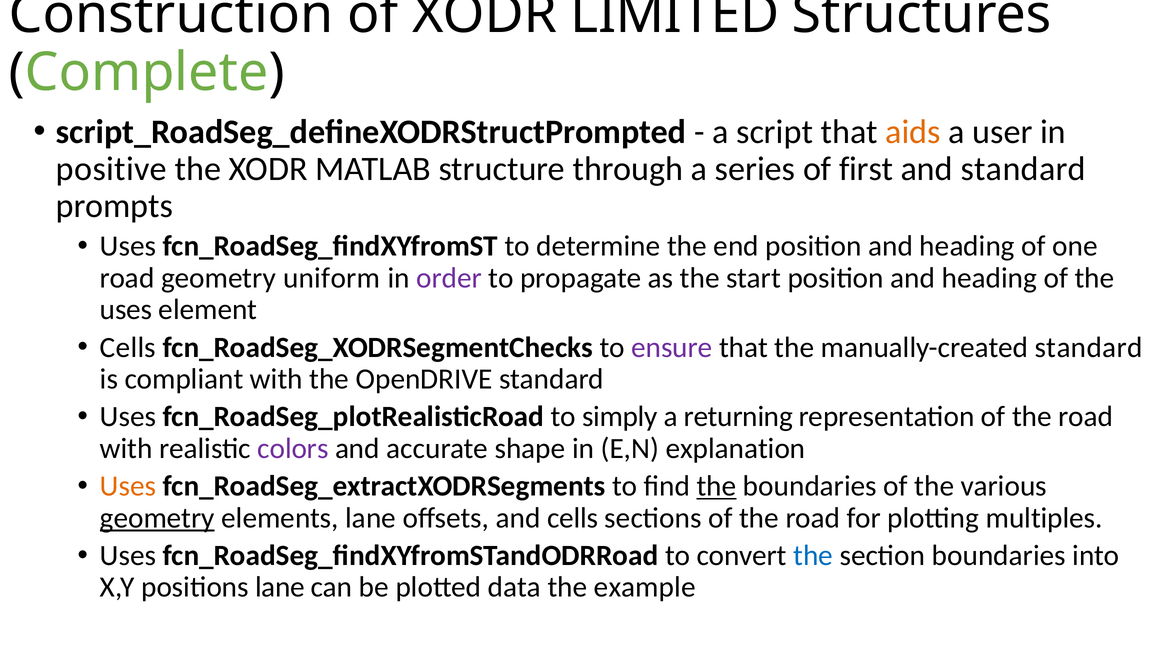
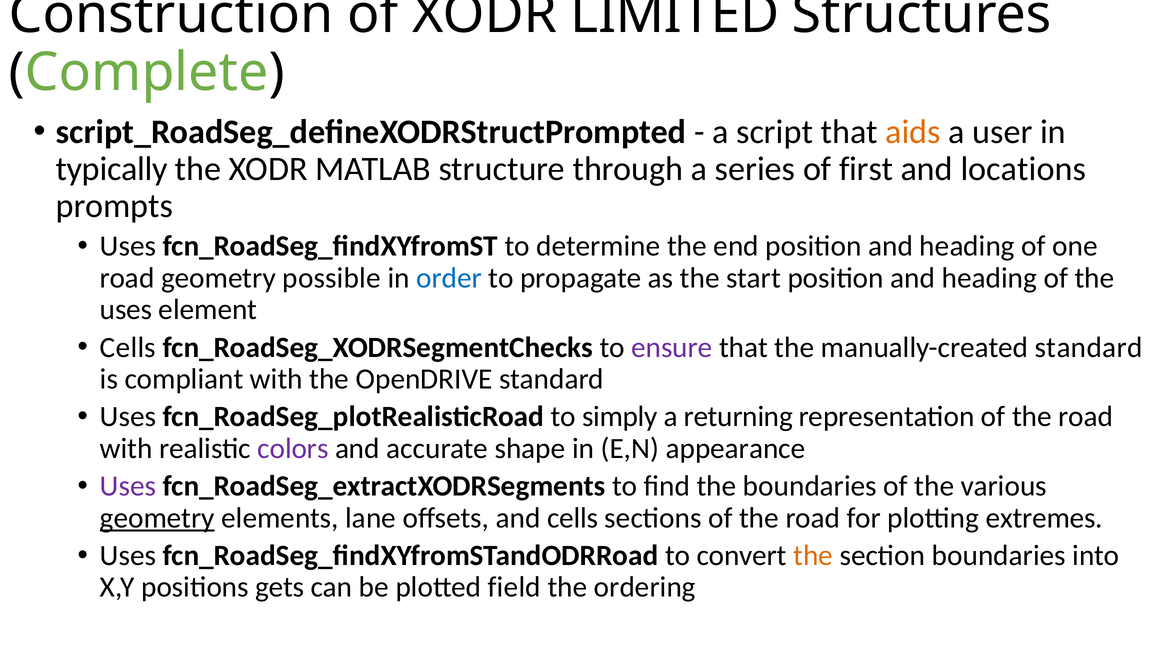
positive: positive -> typically
and standard: standard -> locations
uniform: uniform -> possible
order colour: purple -> blue
explanation: explanation -> appearance
Uses at (128, 486) colour: orange -> purple
the at (716, 486) underline: present -> none
multiples: multiples -> extremes
the at (813, 555) colour: blue -> orange
positions lane: lane -> gets
data: data -> field
example: example -> ordering
